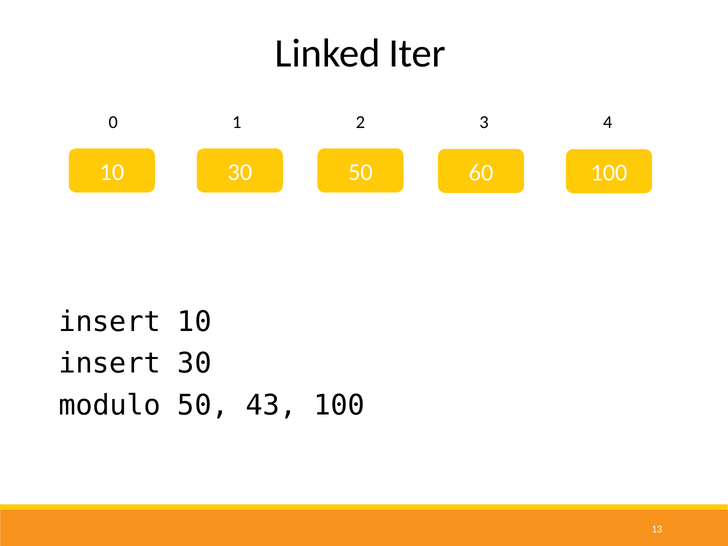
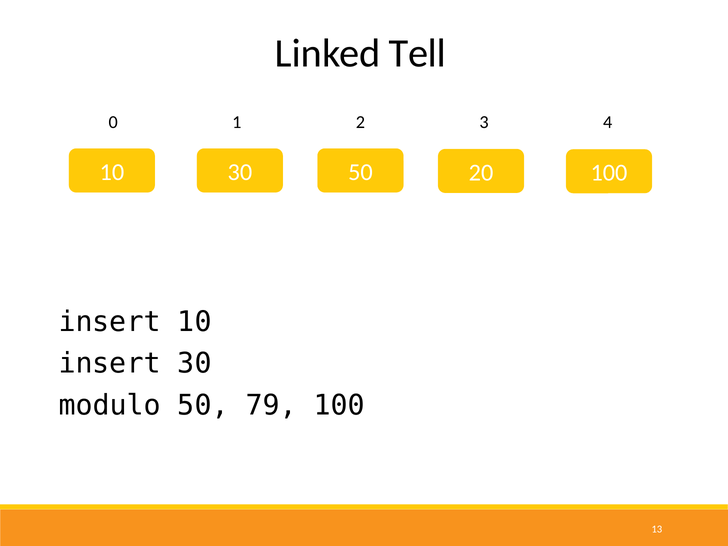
Iter: Iter -> Tell
60: 60 -> 20
43: 43 -> 79
